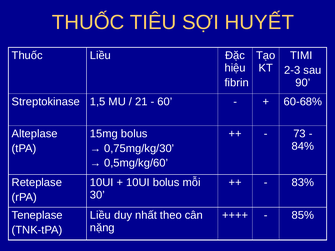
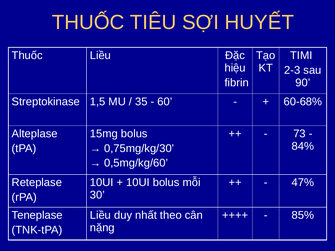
21: 21 -> 35
83%: 83% -> 47%
